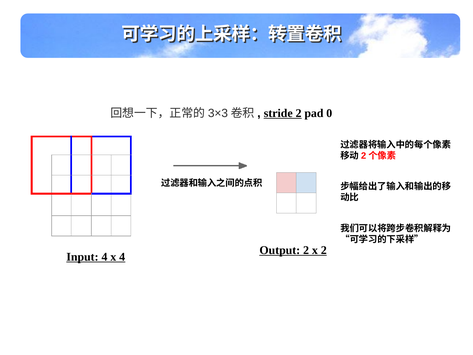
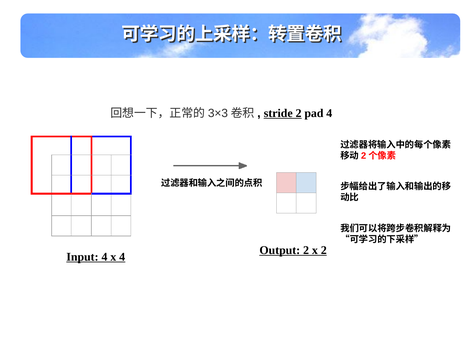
pad 0: 0 -> 4
